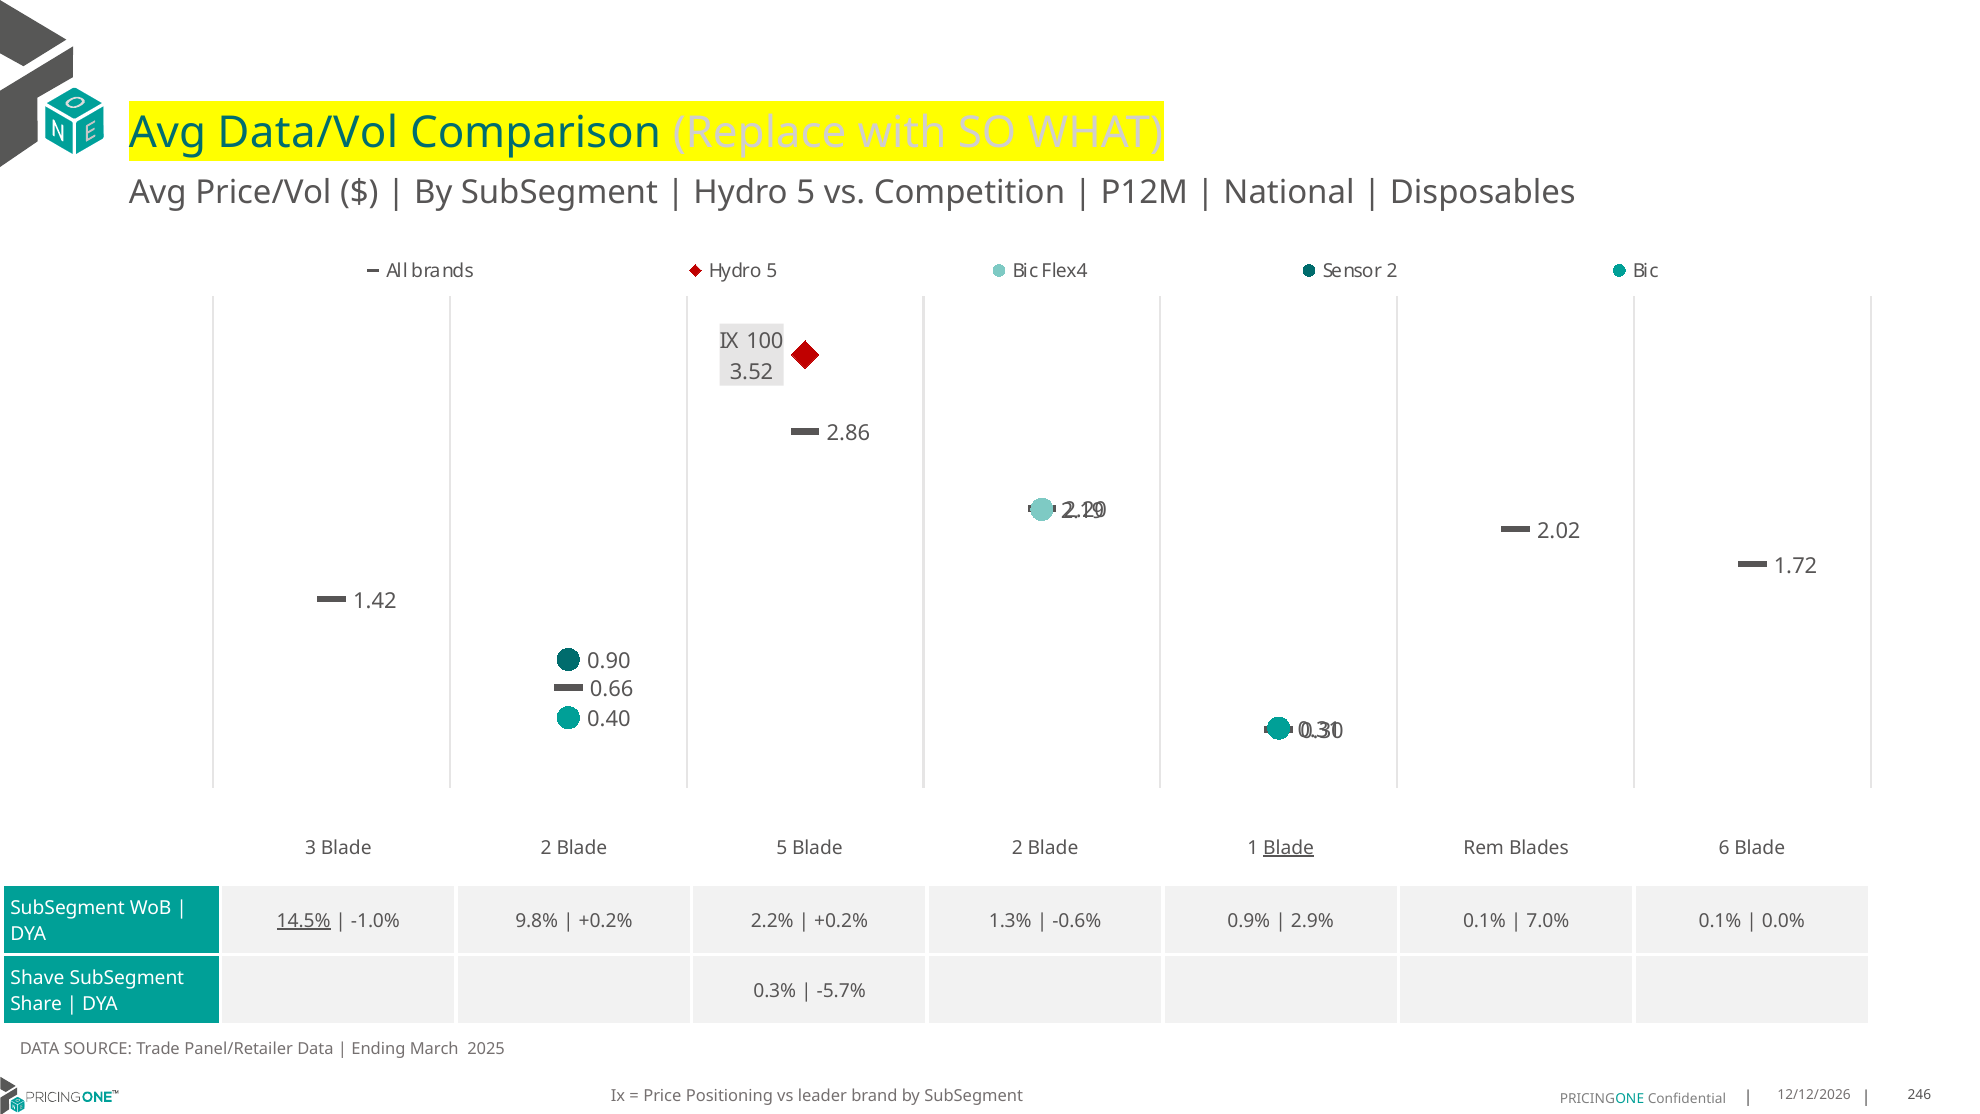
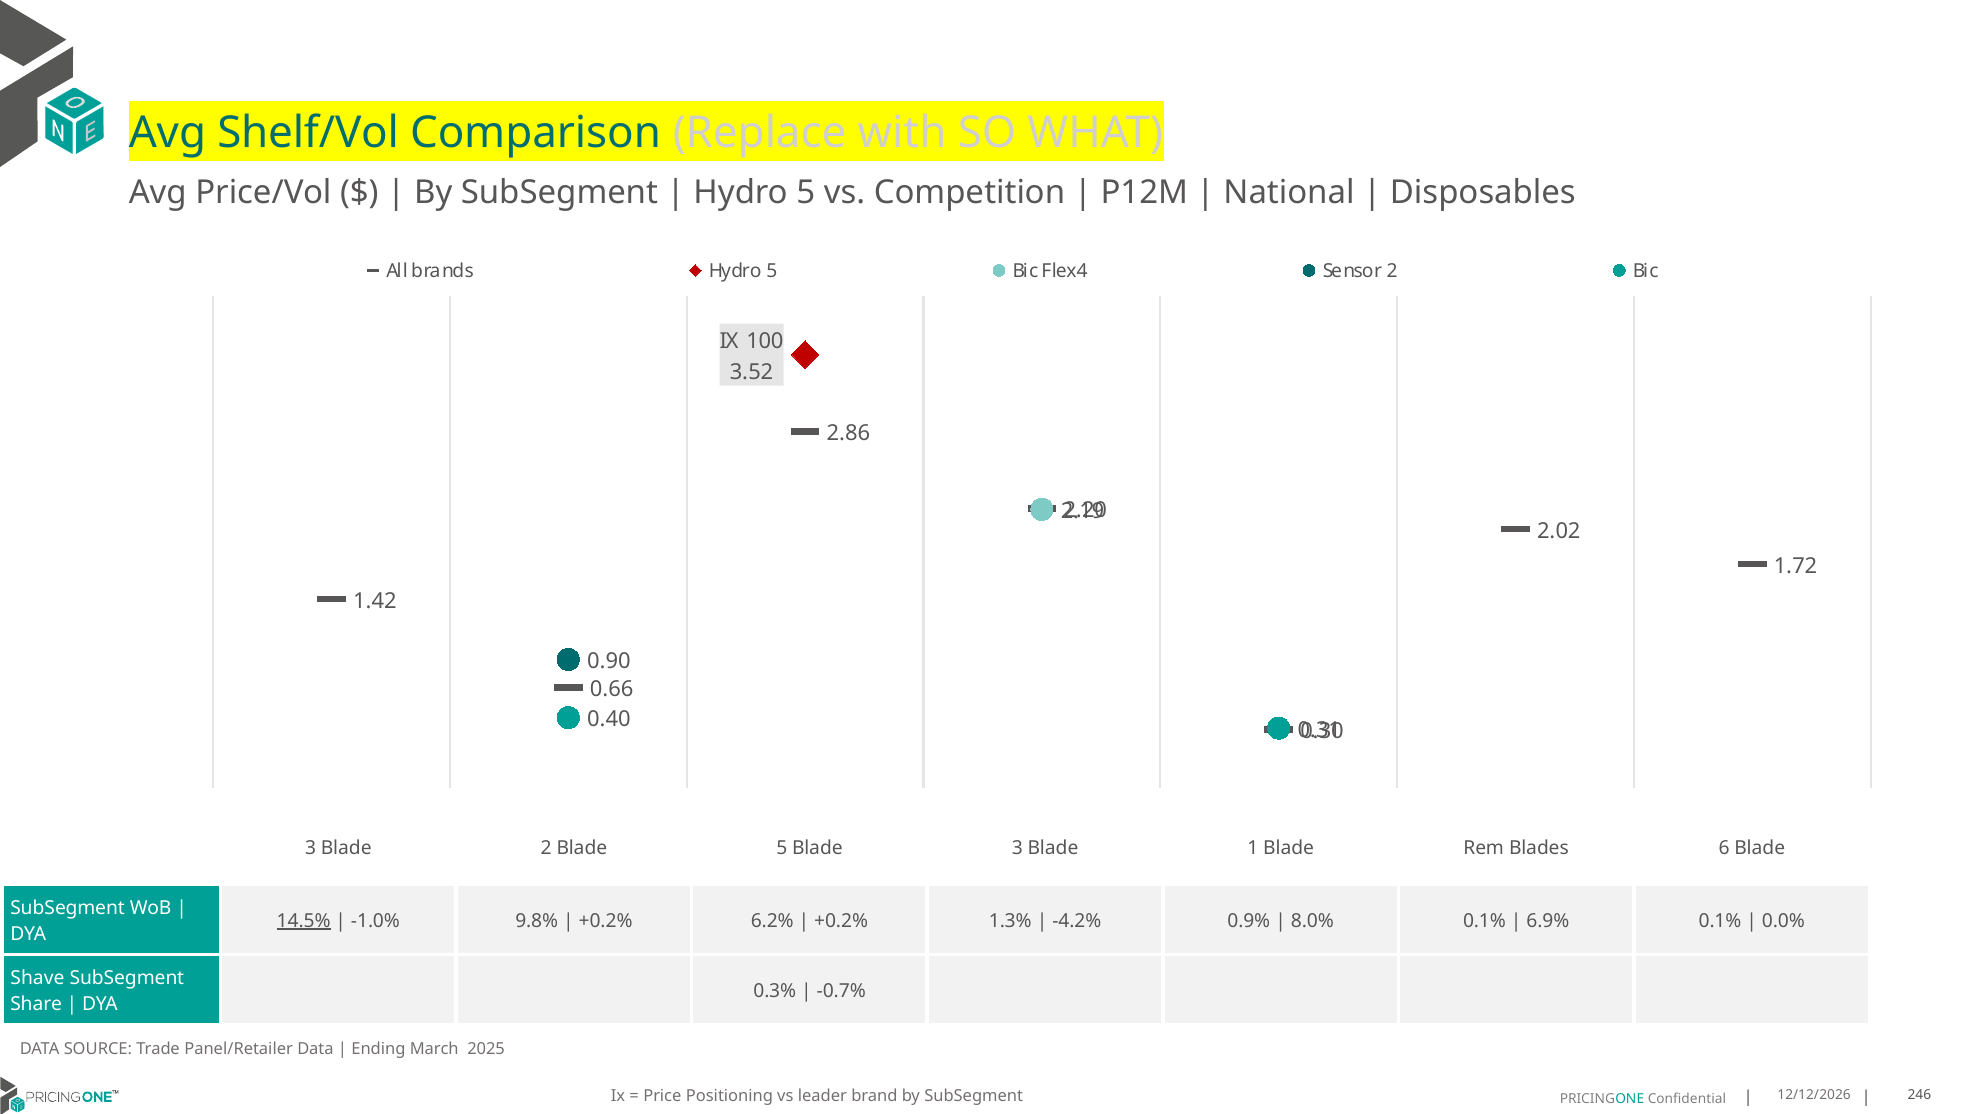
Data/Vol: Data/Vol -> Shelf/Vol
5 Blade 2: 2 -> 3
Blade at (1289, 848) underline: present -> none
2.2%: 2.2% -> 6.2%
-0.6%: -0.6% -> -4.2%
2.9%: 2.9% -> 8.0%
7.0%: 7.0% -> 6.9%
-5.7%: -5.7% -> -0.7%
